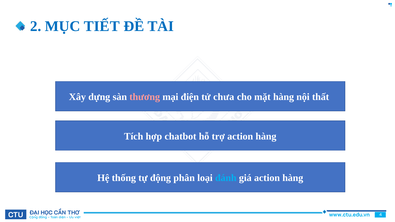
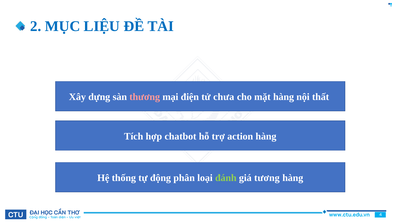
TIẾT: TIẾT -> LIỆU
đánh colour: light blue -> light green
giá action: action -> tương
